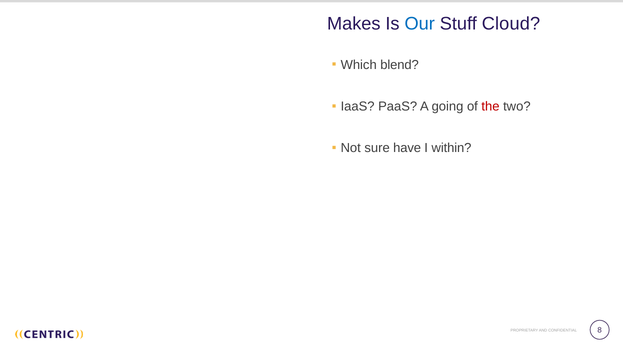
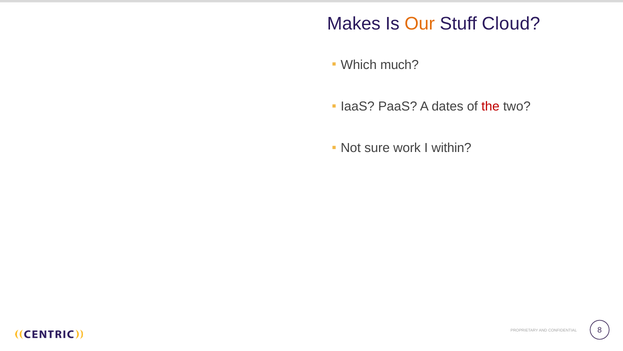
Our colour: blue -> orange
blend: blend -> much
going: going -> dates
have: have -> work
